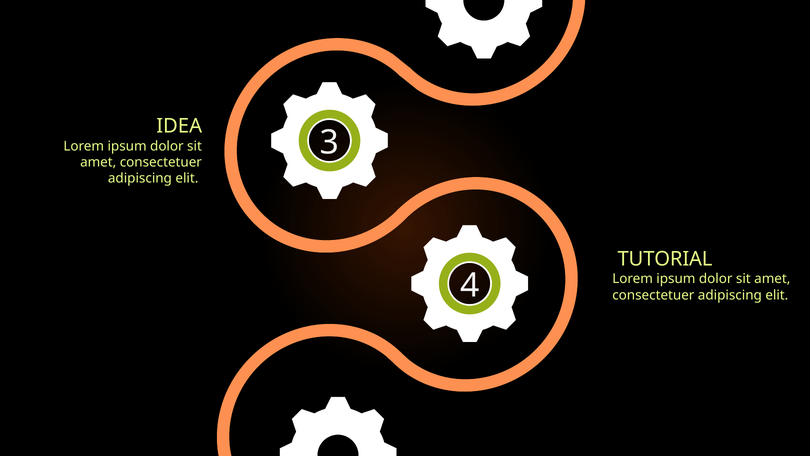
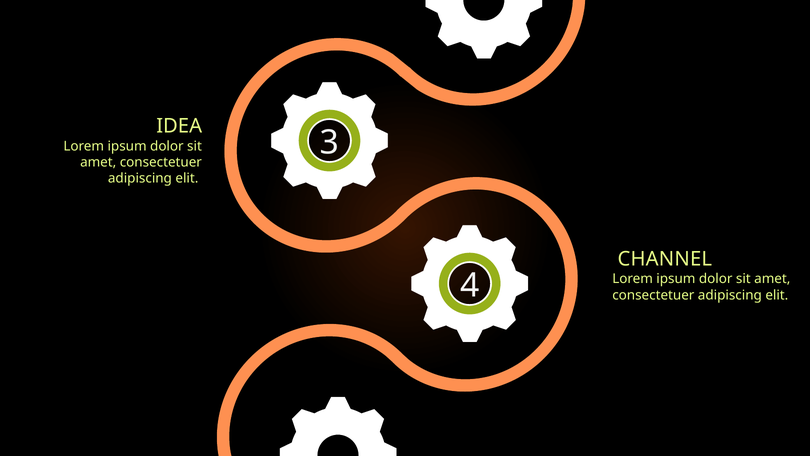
TUTORIAL: TUTORIAL -> CHANNEL
